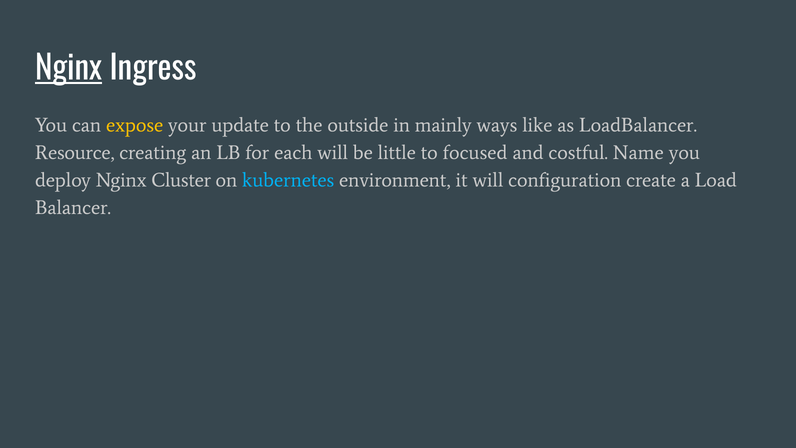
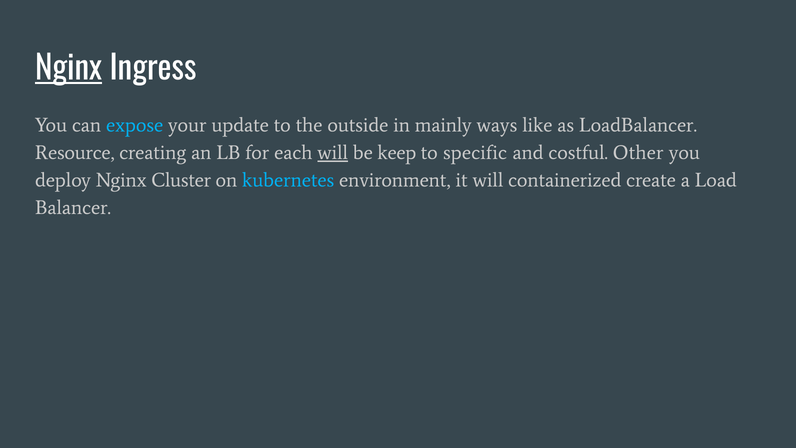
expose colour: yellow -> light blue
will at (333, 153) underline: none -> present
little: little -> keep
focused: focused -> specific
Name: Name -> Other
configuration: configuration -> containerized
